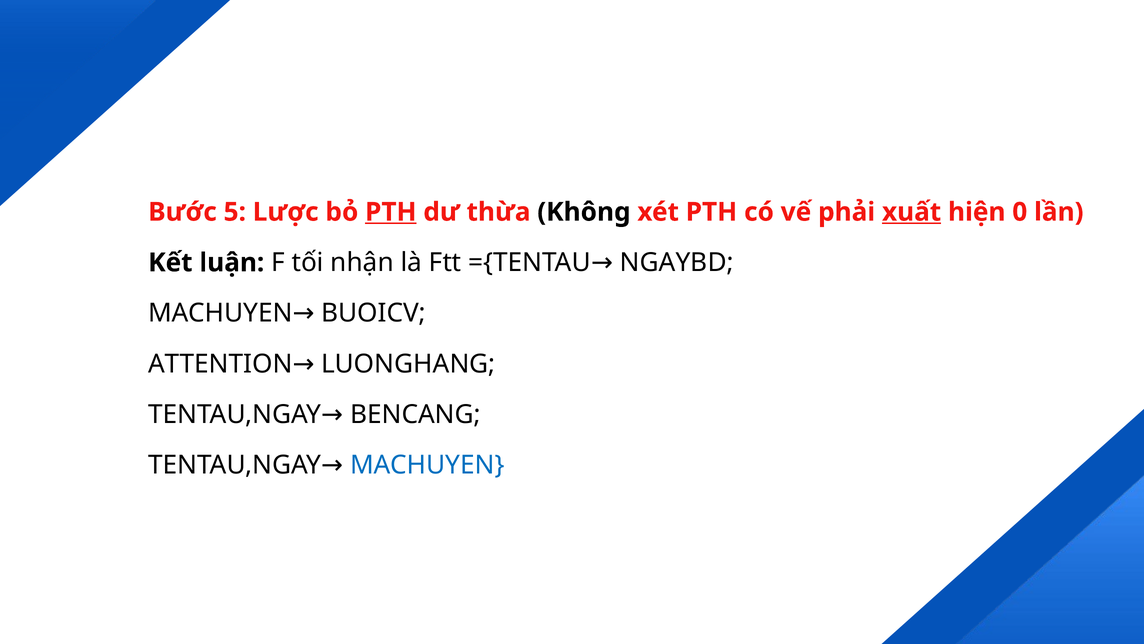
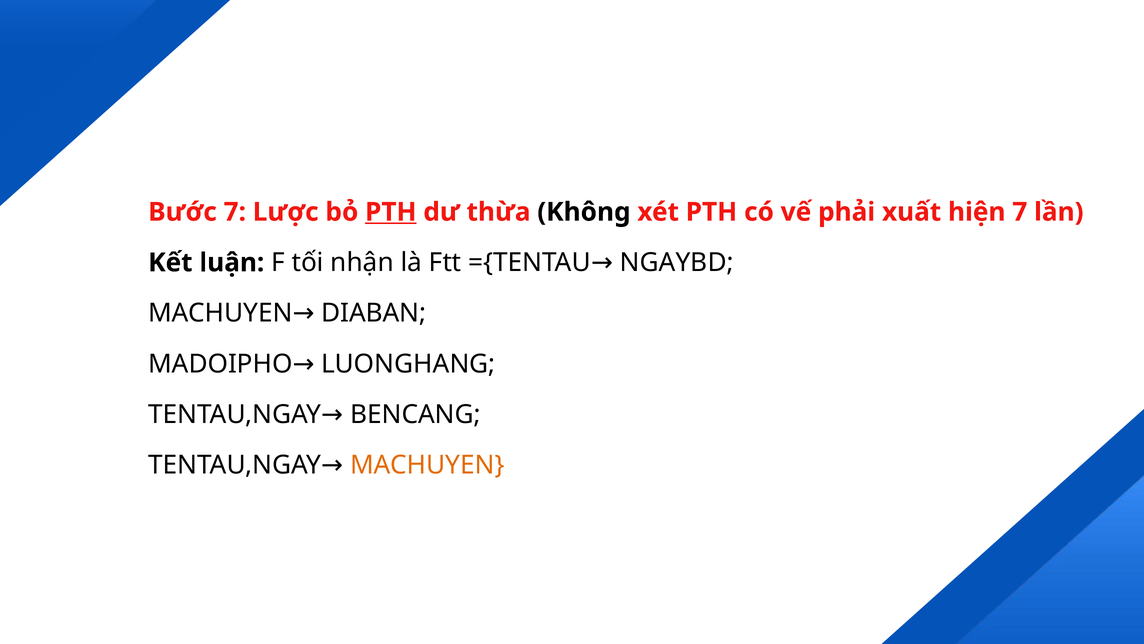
Bước 5: 5 -> 7
xuất underline: present -> none
hiện 0: 0 -> 7
BUOICV: BUOICV -> DIABAN
ATTENTION: ATTENTION -> MADOIPHO
MACHUYEN at (427, 465) colour: blue -> orange
